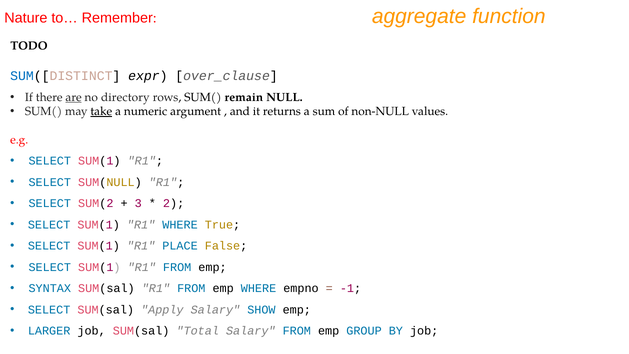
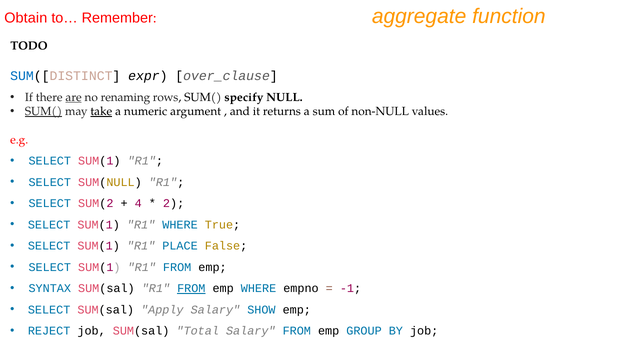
Nature: Nature -> Obtain
directory: directory -> renaming
remain: remain -> specify
SUM( at (44, 111) underline: none -> present
3: 3 -> 4
FROM at (191, 288) underline: none -> present
LARGER: LARGER -> REJECT
